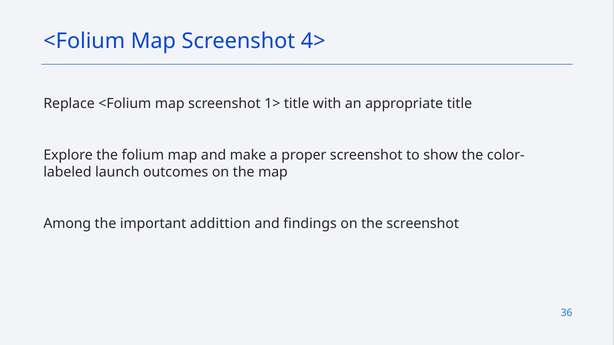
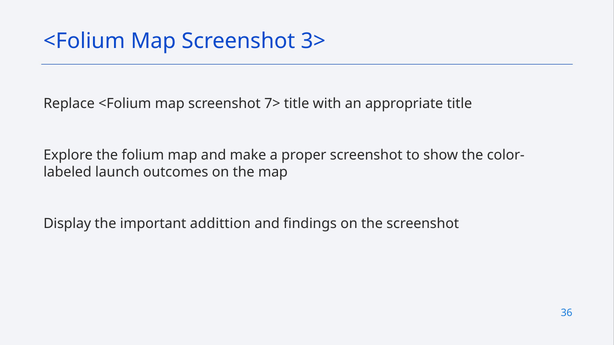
4>: 4> -> 3>
1>: 1> -> 7>
Among: Among -> Display
